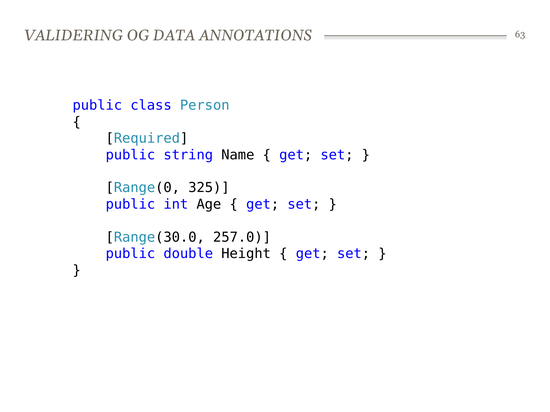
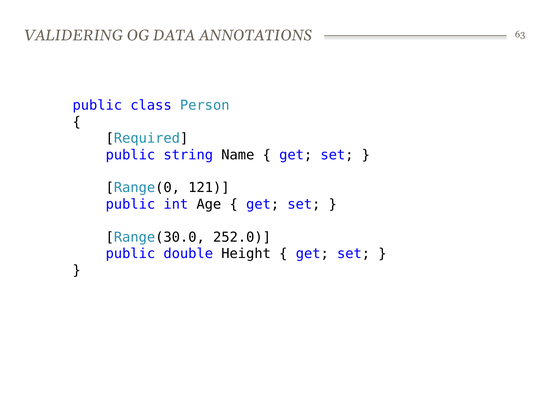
325: 325 -> 121
257.0: 257.0 -> 252.0
